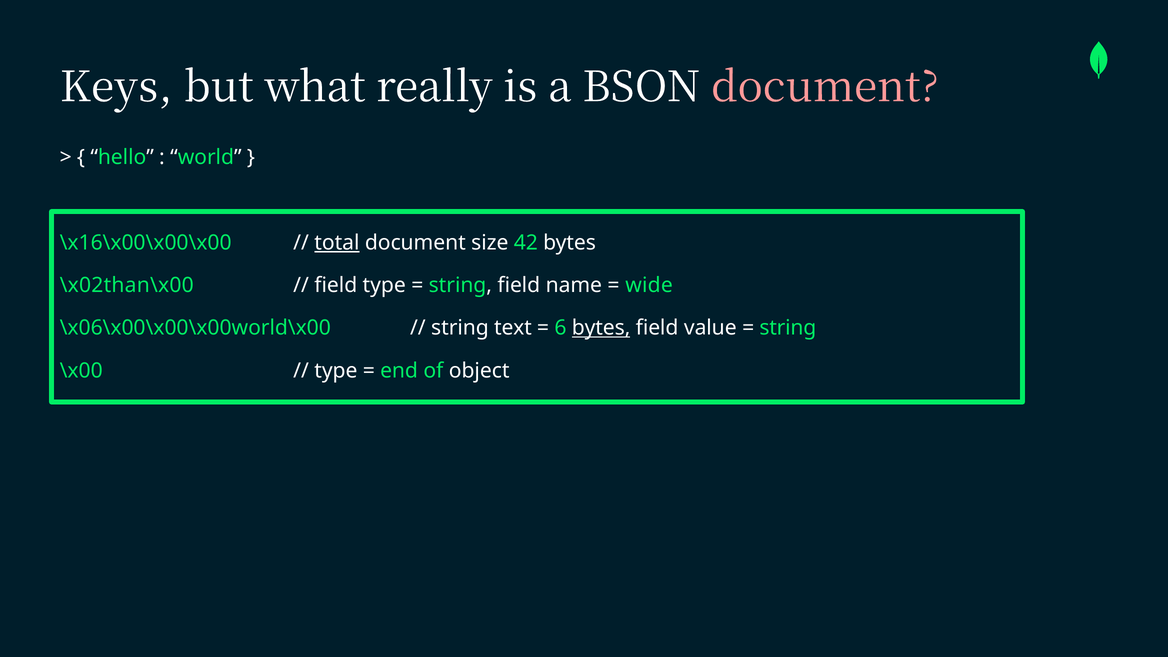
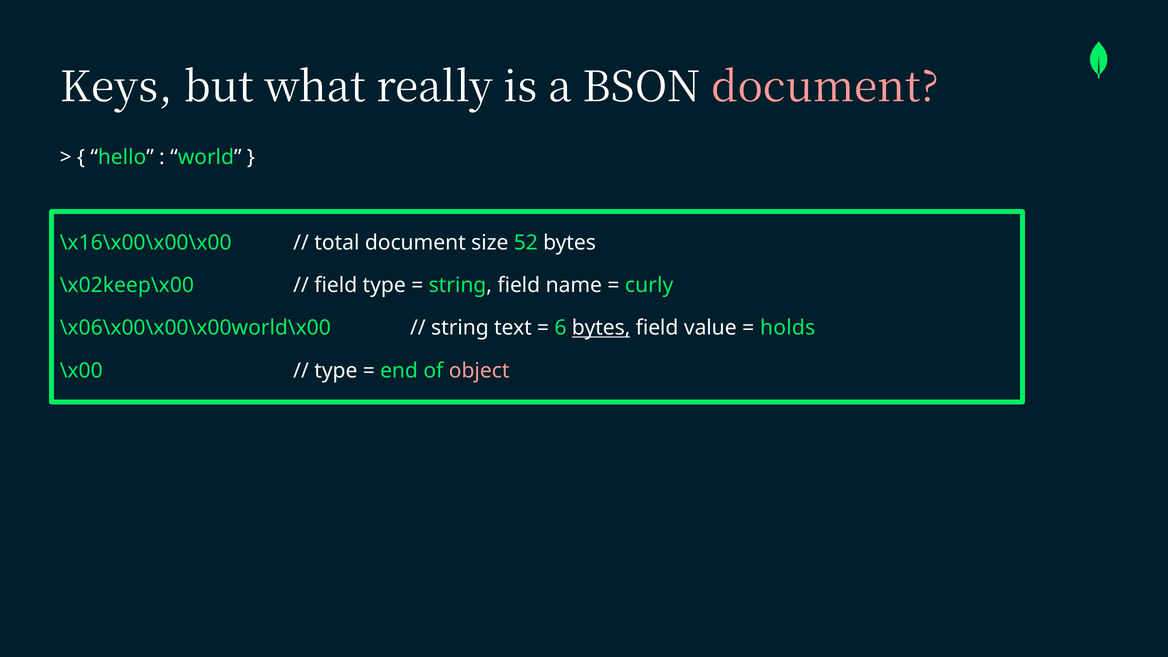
total underline: present -> none
42: 42 -> 52
\x02than\x00: \x02than\x00 -> \x02keep\x00
wide: wide -> curly
string at (788, 328): string -> holds
object colour: white -> pink
